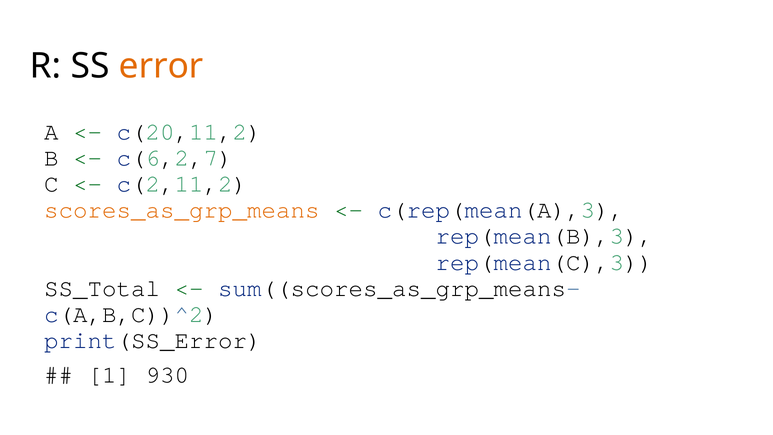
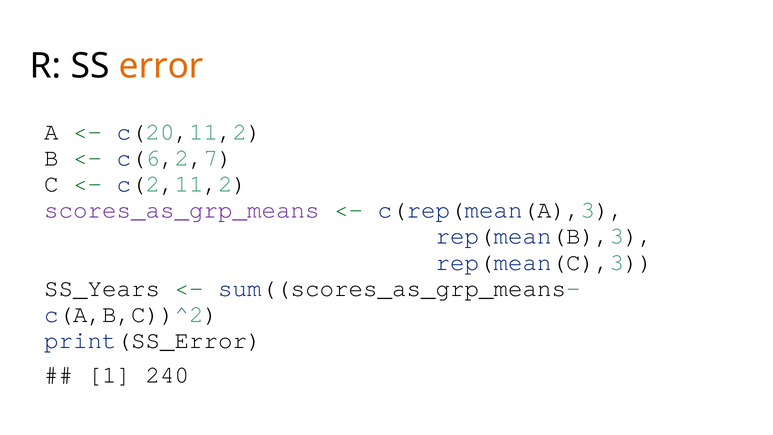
scores_as_grp_means colour: orange -> purple
SS_Total: SS_Total -> SS_Years
930: 930 -> 240
